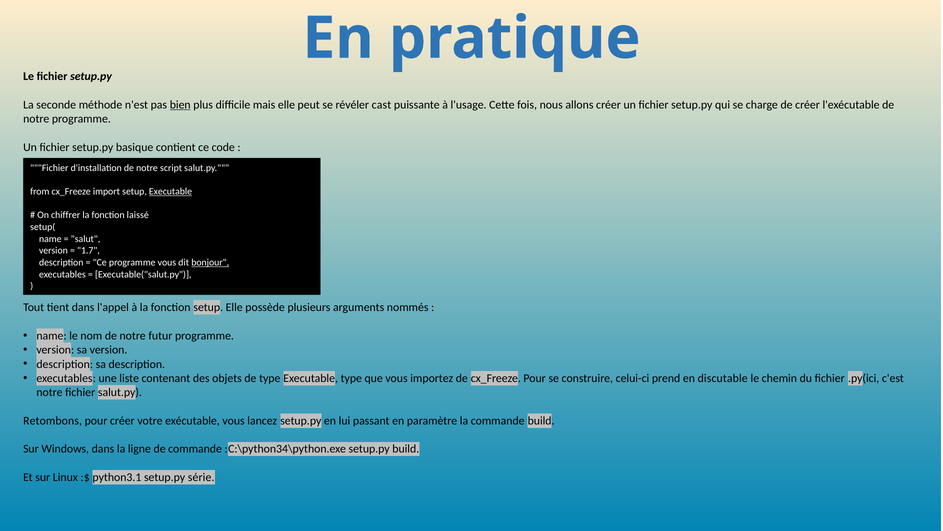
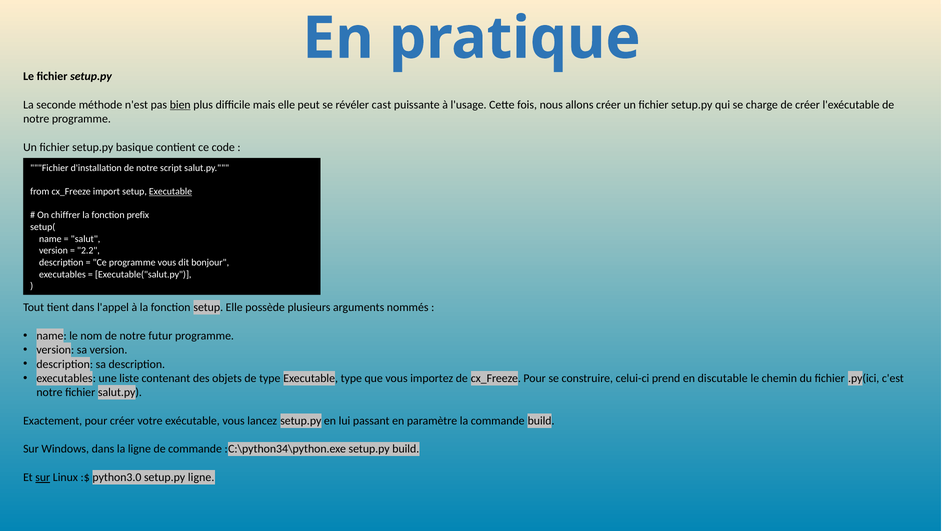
laissé: laissé -> prefix
1.7: 1.7 -> 2.2
bonjour underline: present -> none
Retombons: Retombons -> Exactement
sur at (43, 477) underline: none -> present
python3.1: python3.1 -> python3.0
setup.py série: série -> ligne
